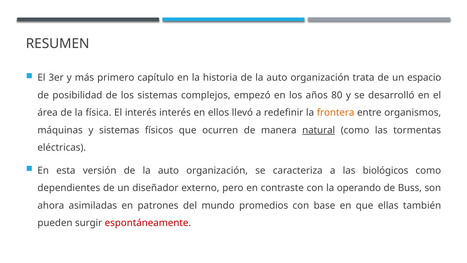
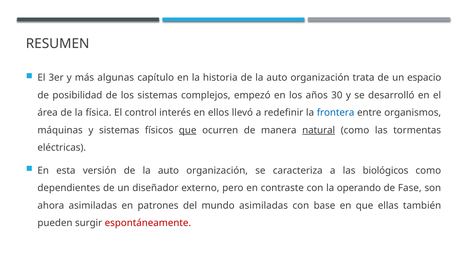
primero: primero -> algunas
80: 80 -> 30
El interés: interés -> control
frontera colour: orange -> blue
que at (188, 130) underline: none -> present
Buss: Buss -> Fase
mundo promedios: promedios -> asimiladas
